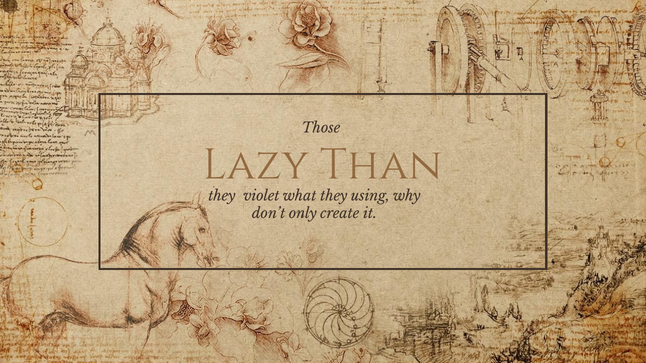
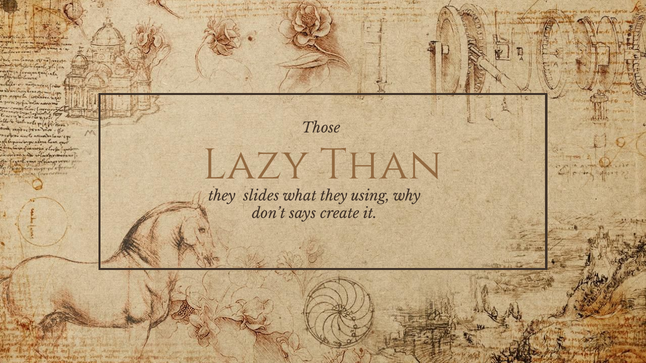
violet: violet -> slides
only: only -> says
